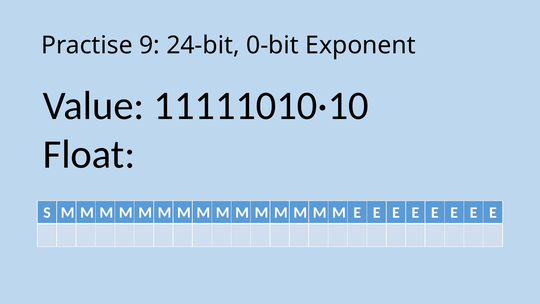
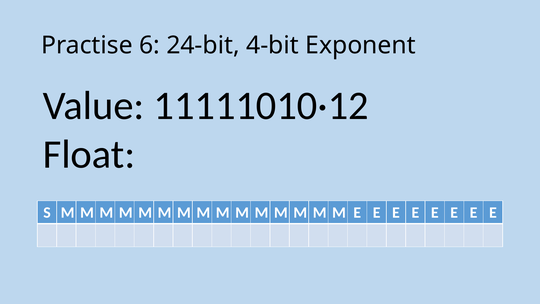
9: 9 -> 6
0-bit: 0-bit -> 4-bit
11111010·10: 11111010·10 -> 11111010·12
